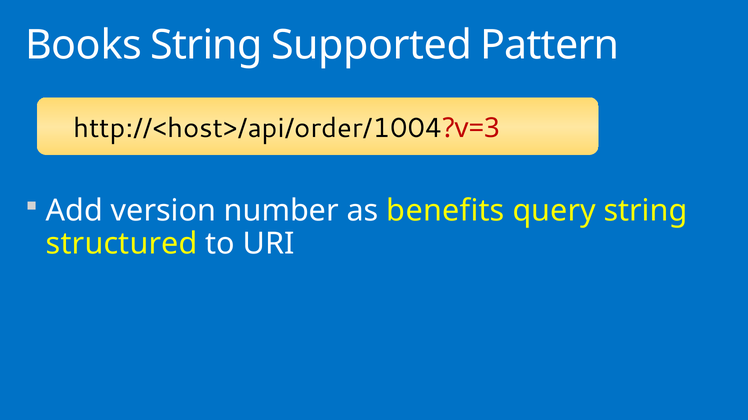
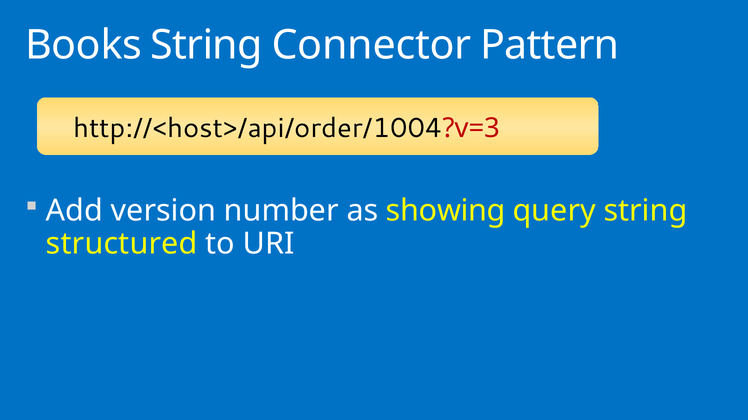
Supported: Supported -> Connector
benefits: benefits -> showing
